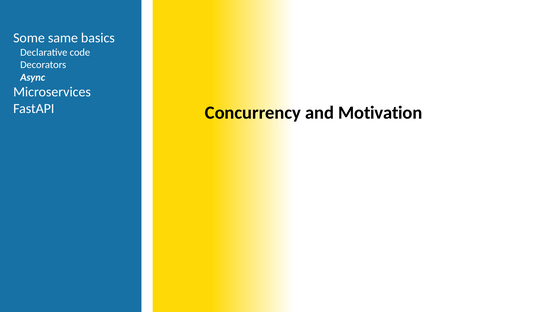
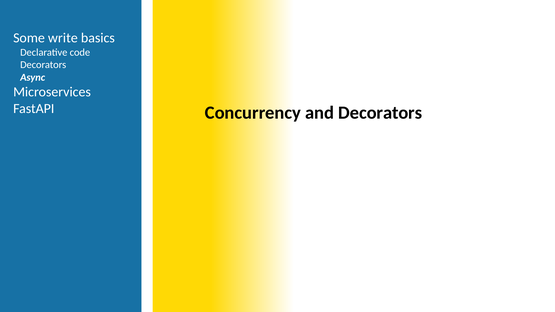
same: same -> write
and Motivation: Motivation -> Decorators
